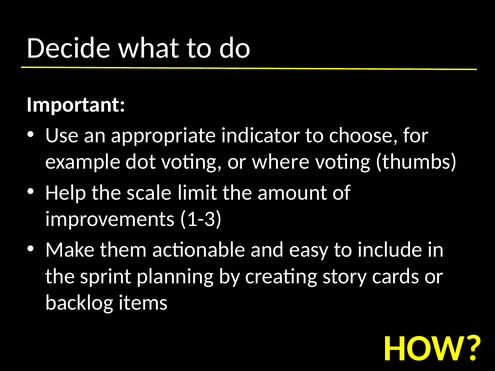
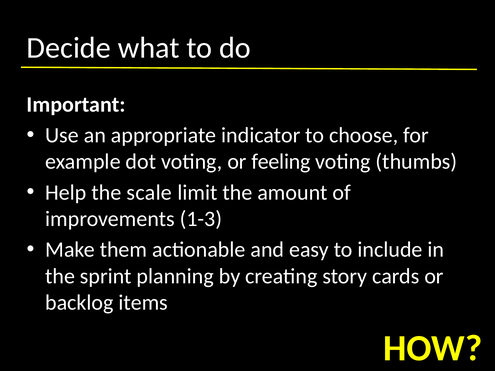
where: where -> feeling
